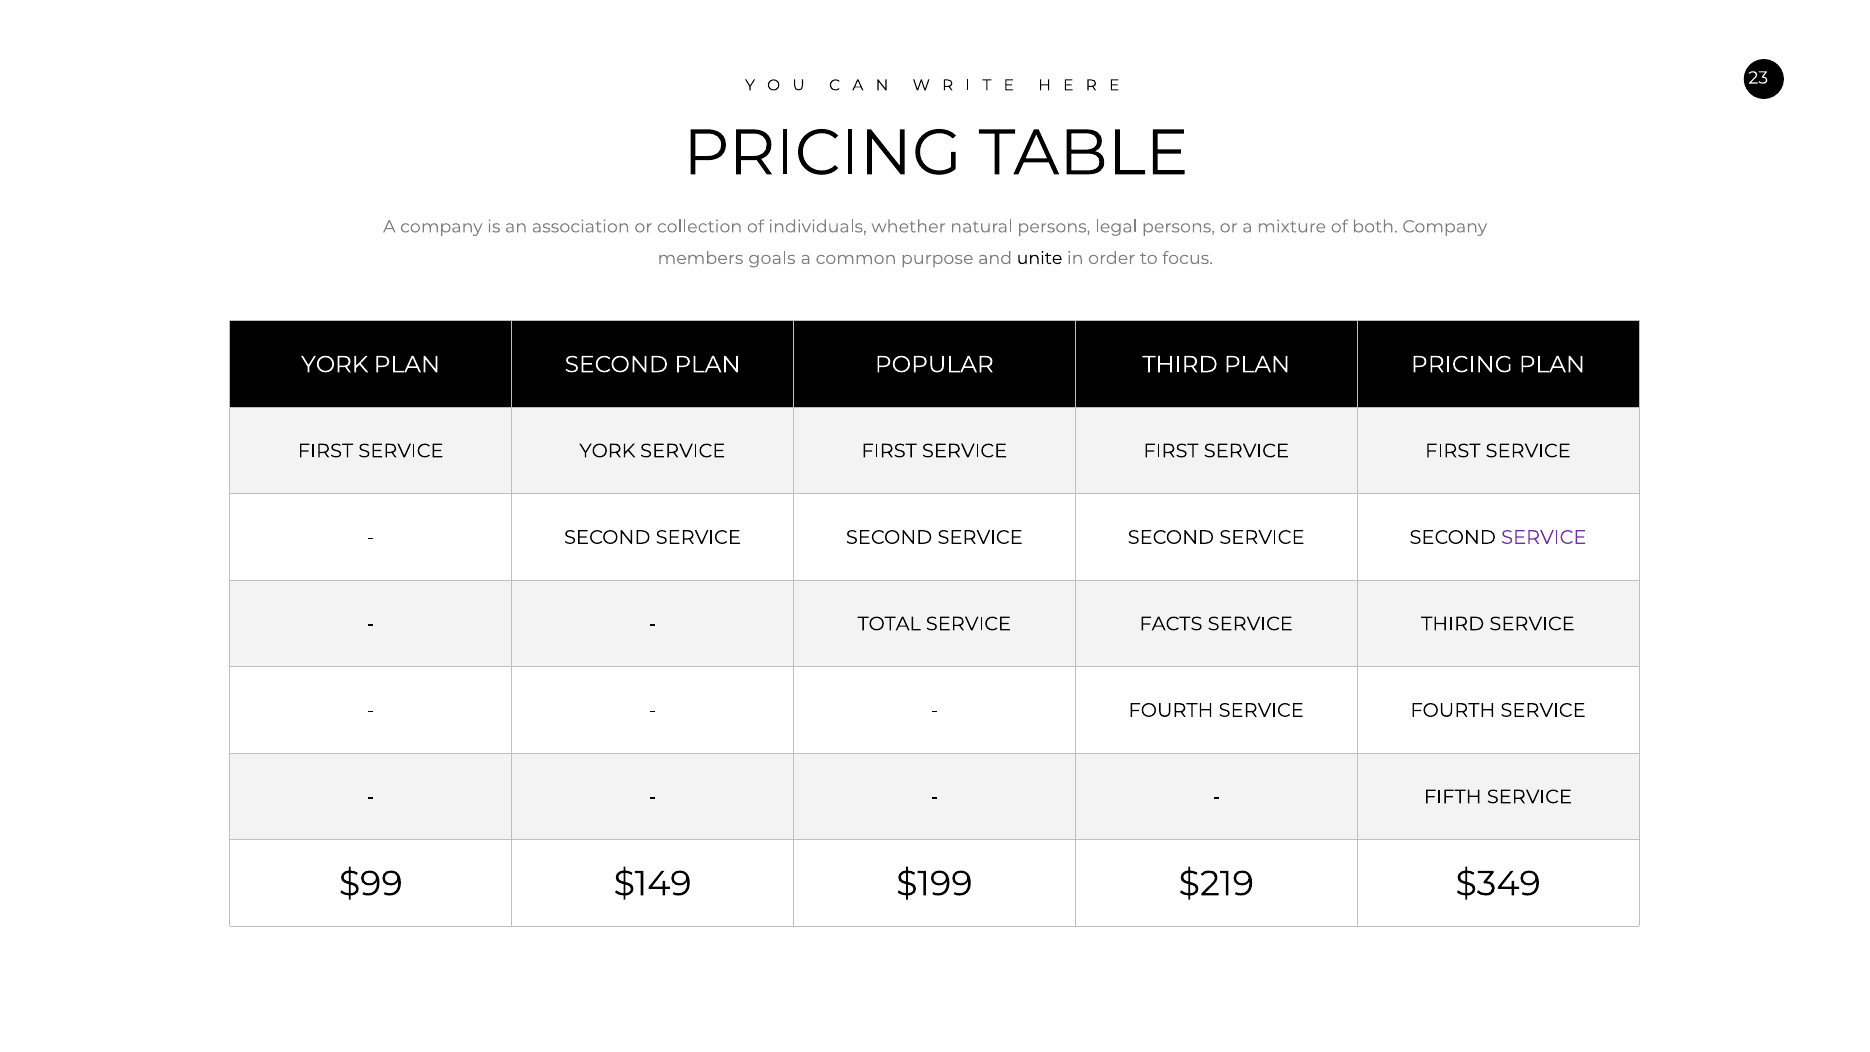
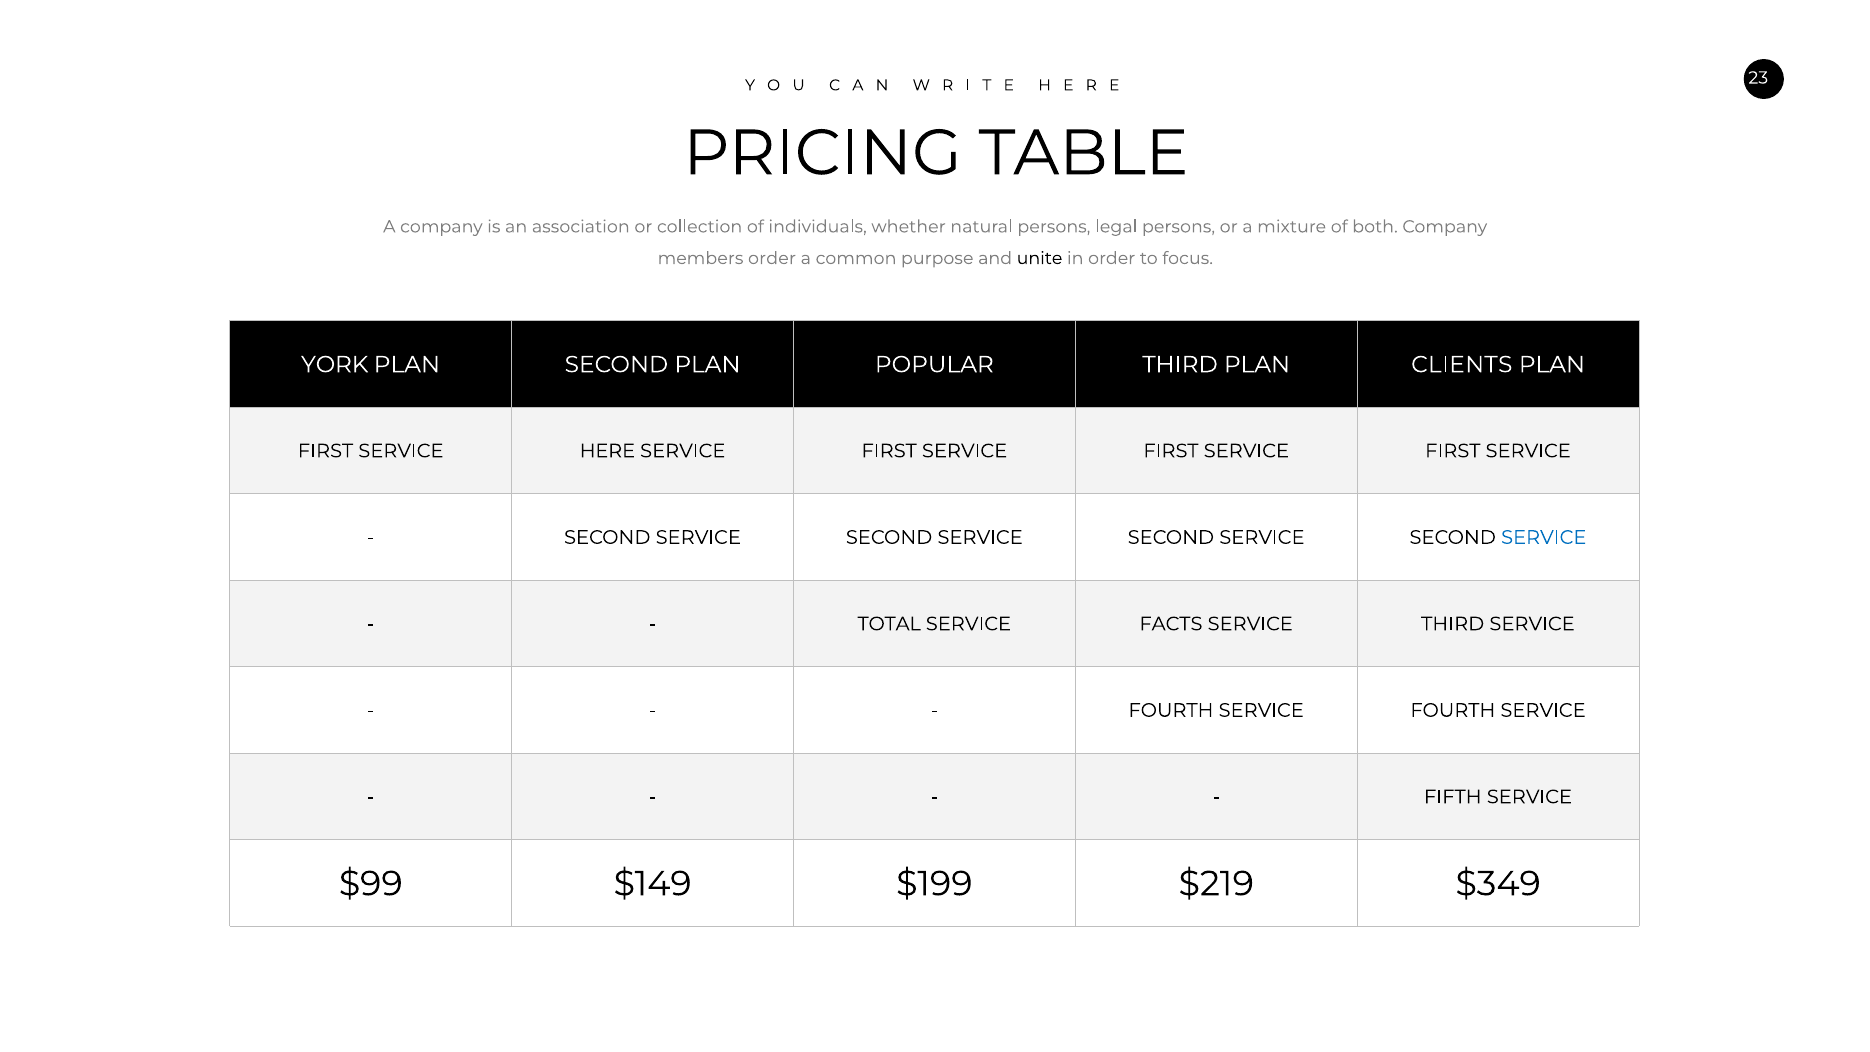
members goals: goals -> order
PLAN PRICING: PRICING -> CLIENTS
SERVICE YORK: YORK -> HERE
SERVICE at (1544, 537) colour: purple -> blue
